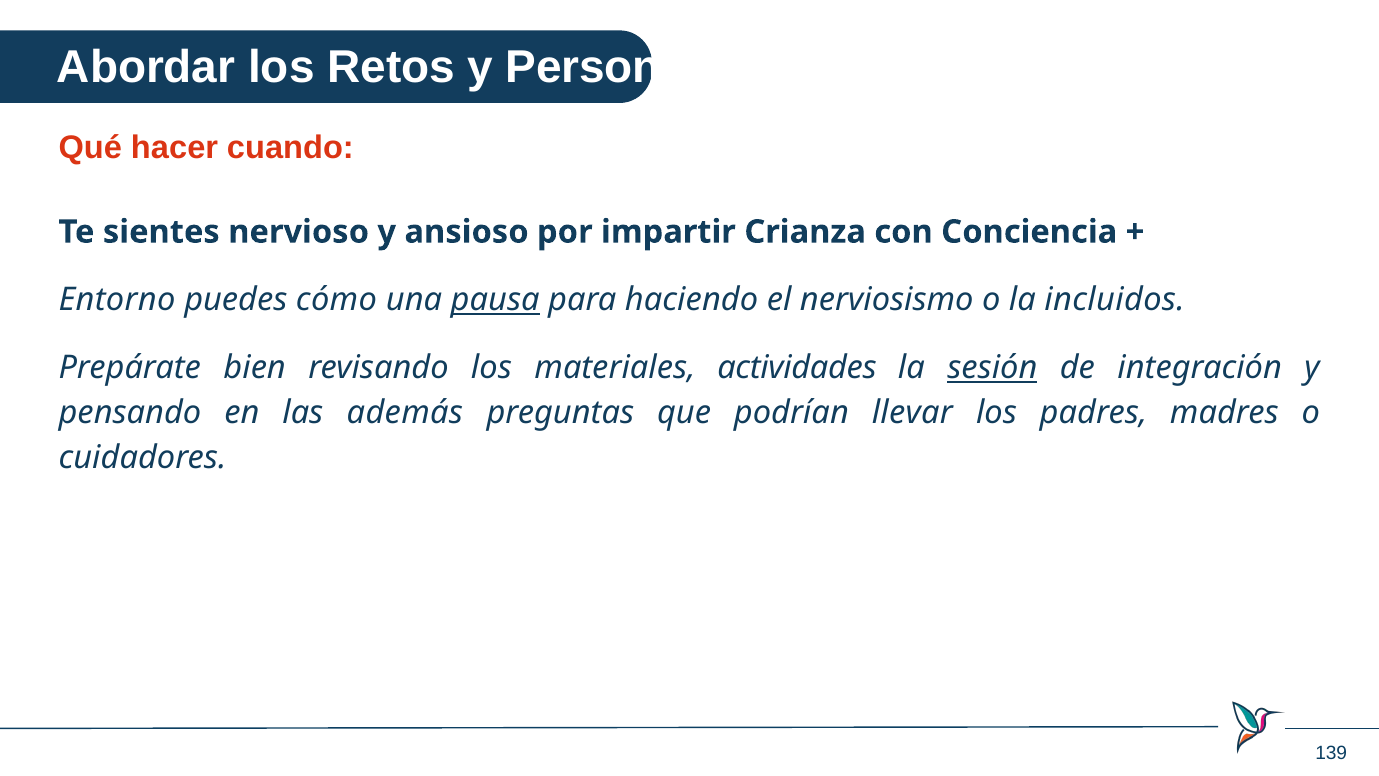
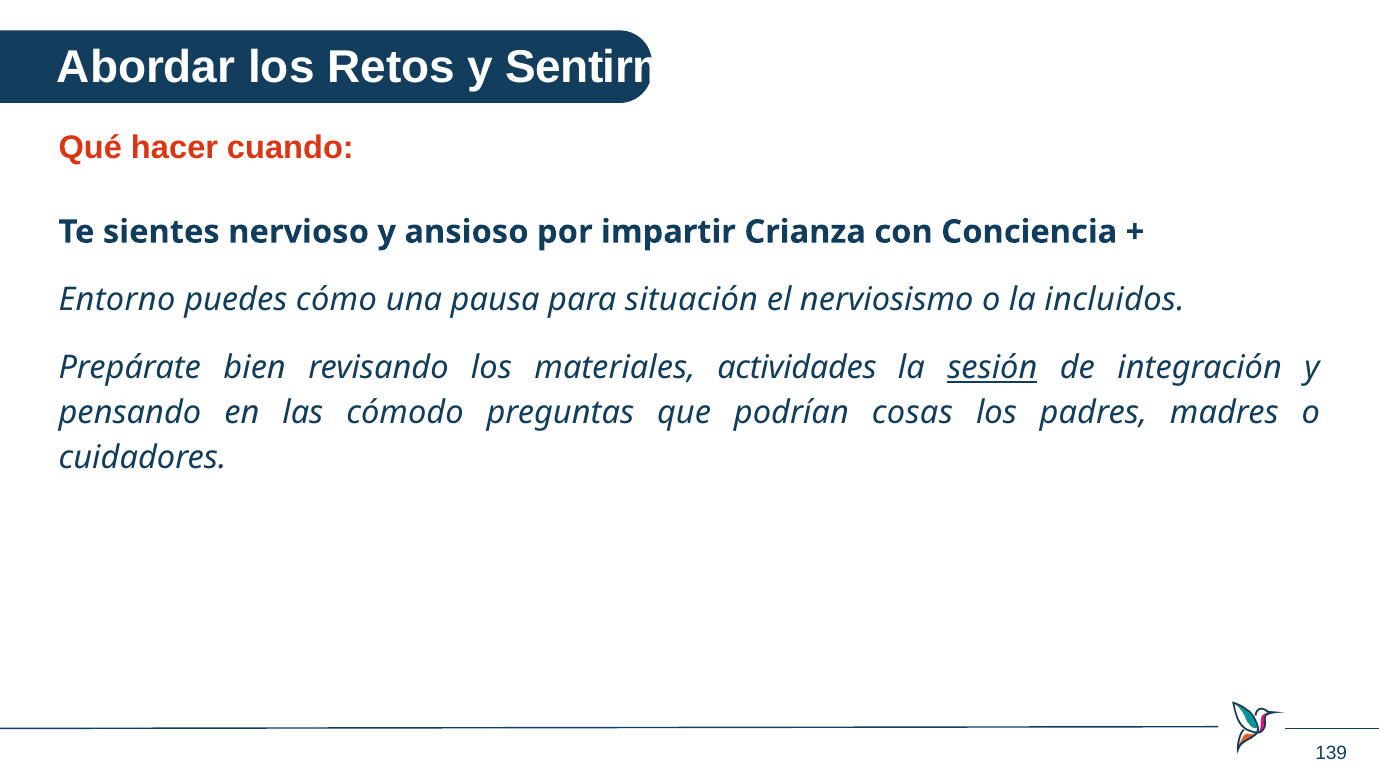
Personal: Personal -> Sentirme
pausa underline: present -> none
haciendo: haciendo -> situación
además: además -> cómodo
llevar: llevar -> cosas
